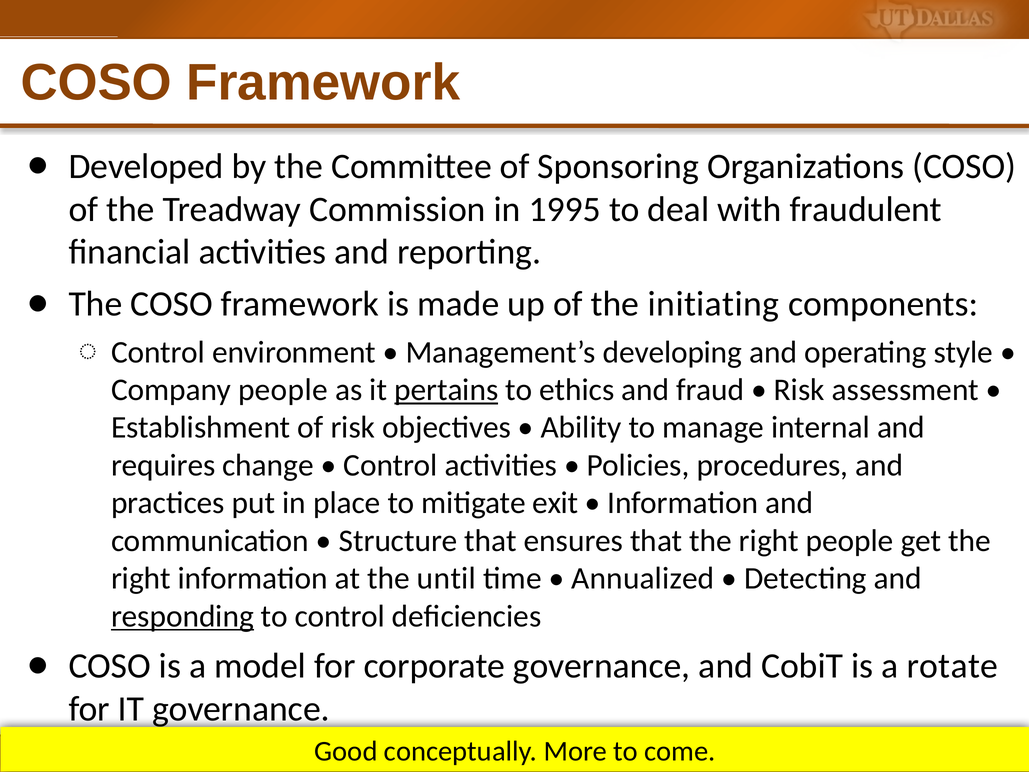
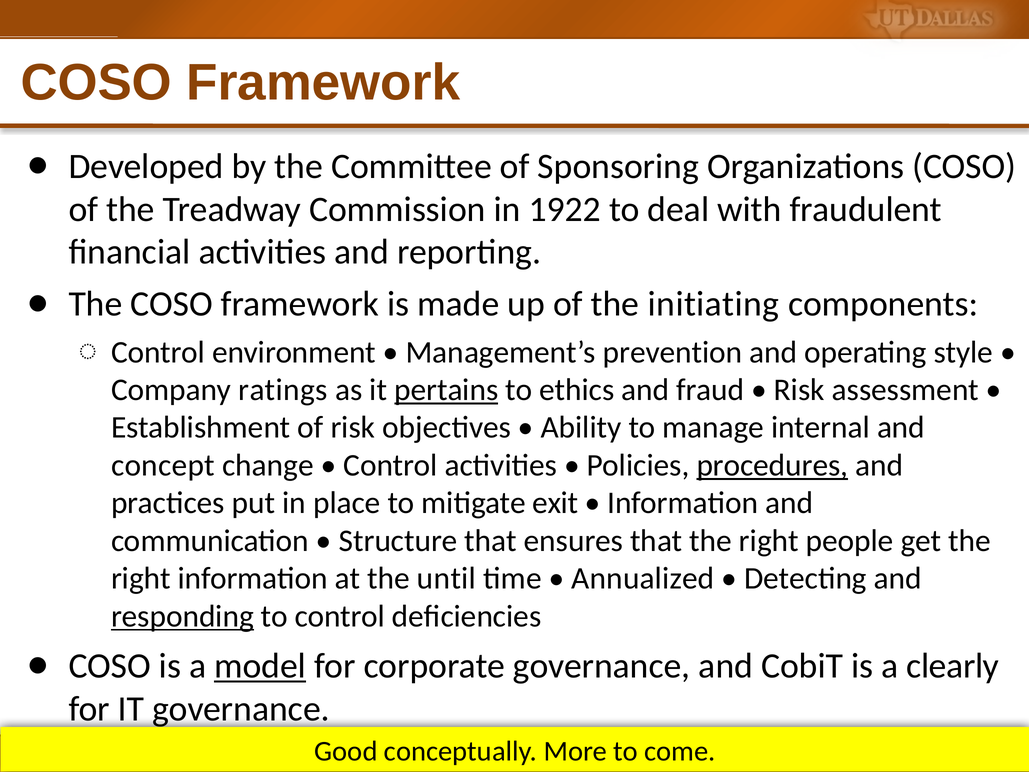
1995: 1995 -> 1922
developing: developing -> prevention
Company people: people -> ratings
requires: requires -> concept
procedures underline: none -> present
model underline: none -> present
rotate: rotate -> clearly
